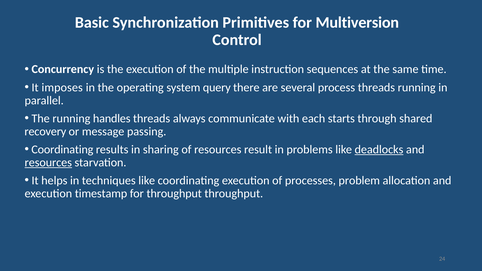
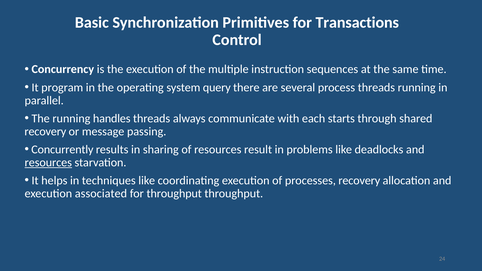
Multiversion: Multiversion -> Transactions
imposes: imposes -> program
Coordinating at (62, 149): Coordinating -> Concurrently
deadlocks underline: present -> none
processes problem: problem -> recovery
timestamp: timestamp -> associated
